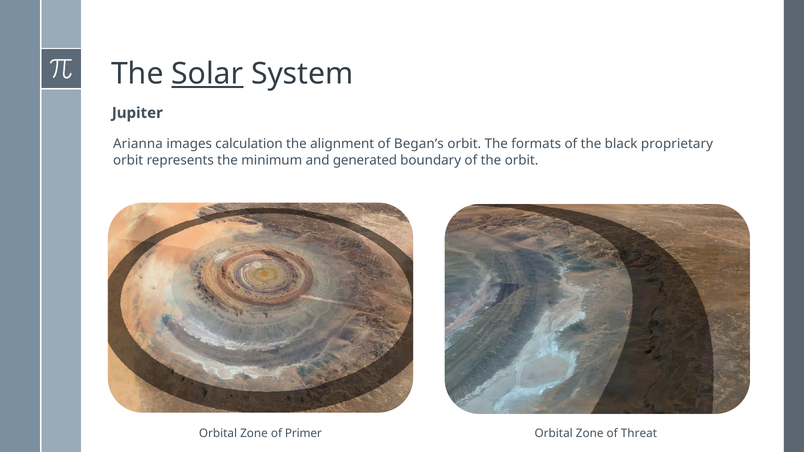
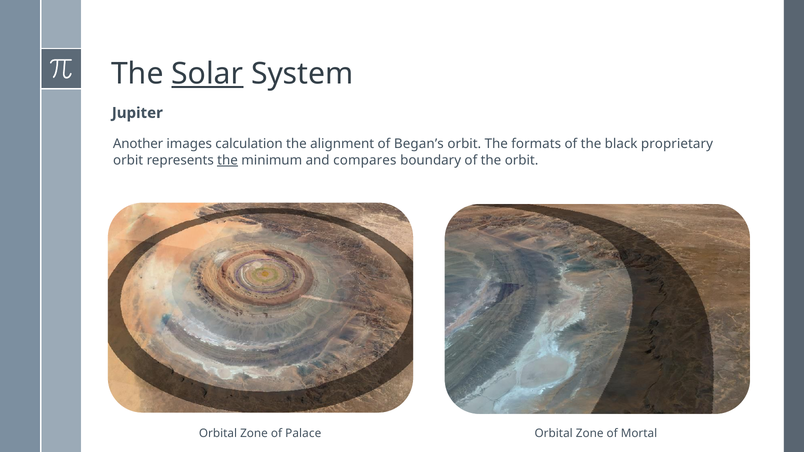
Arianna: Arianna -> Another
the at (228, 160) underline: none -> present
generated: generated -> compares
Primer: Primer -> Palace
Threat: Threat -> Mortal
